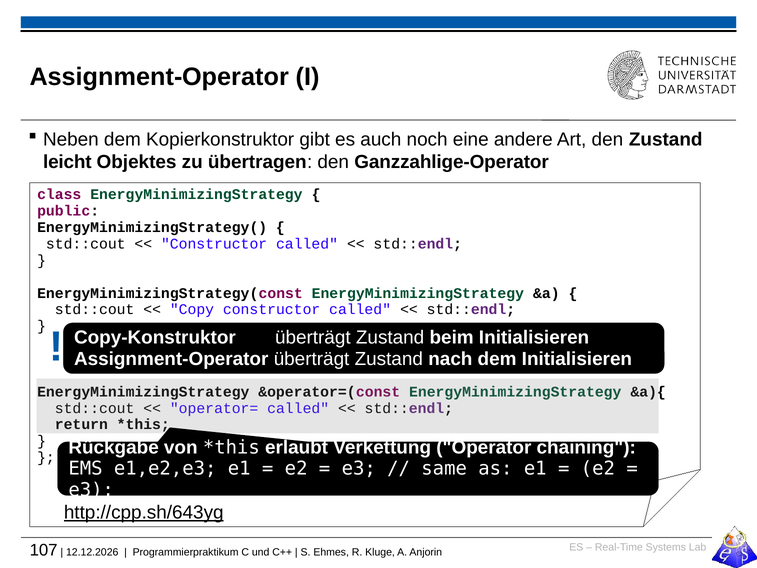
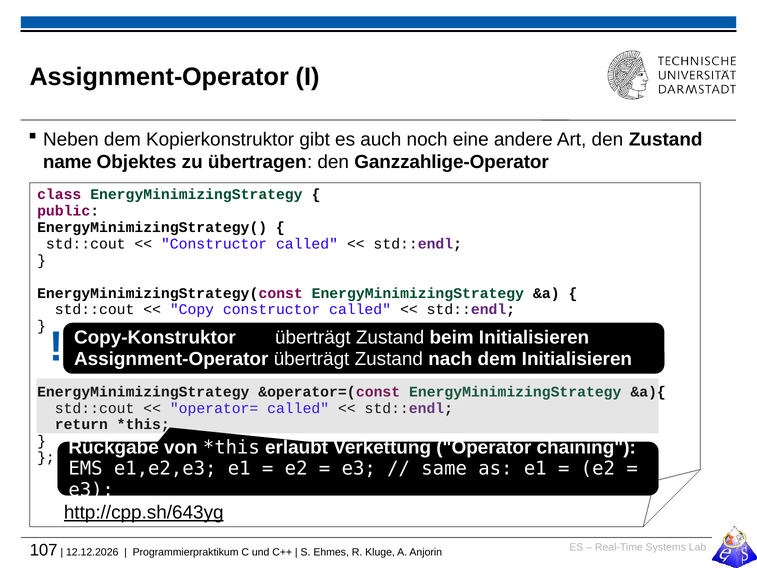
leicht: leicht -> name
